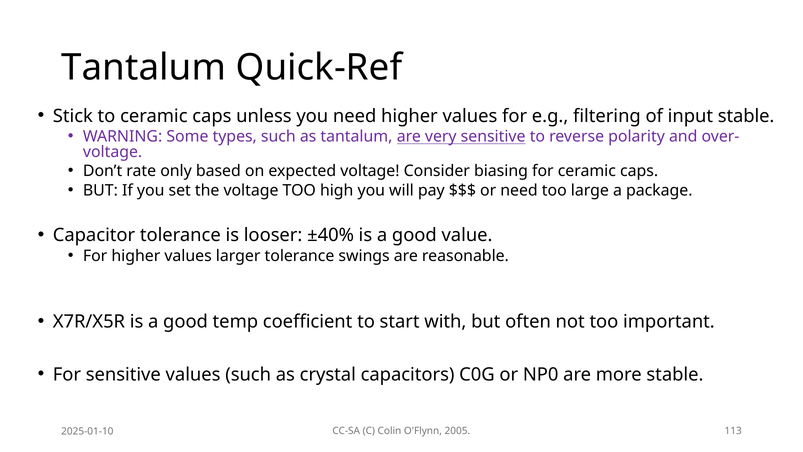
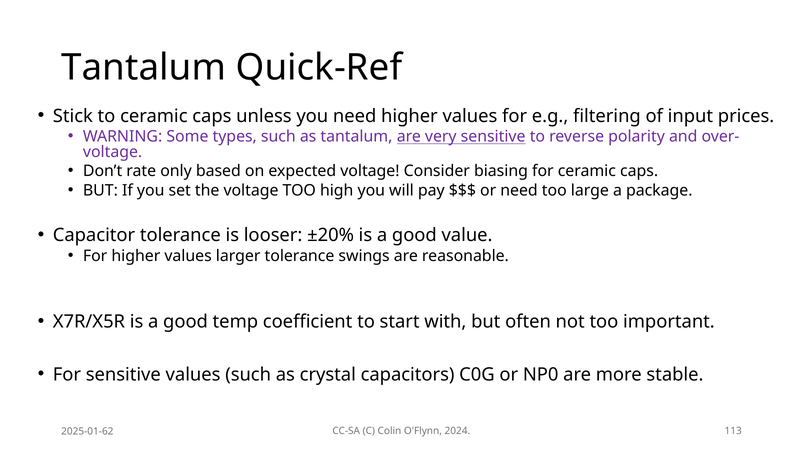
input stable: stable -> prices
±40%: ±40% -> ±20%
2005: 2005 -> 2024
2025-01-10: 2025-01-10 -> 2025-01-62
